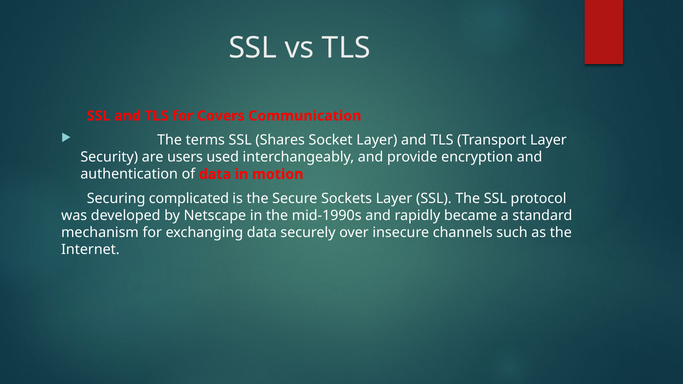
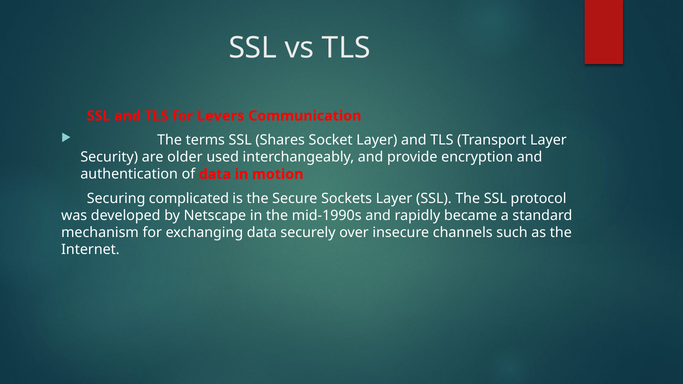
Covers: Covers -> Levers
users: users -> older
